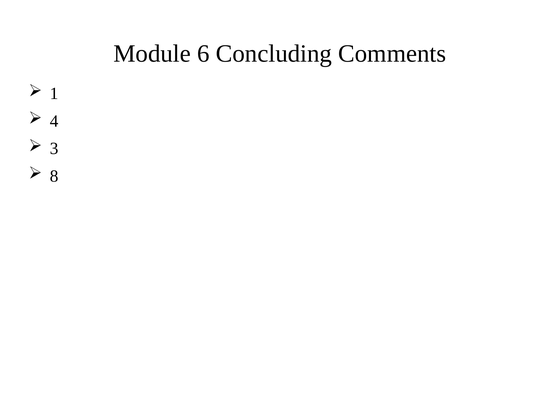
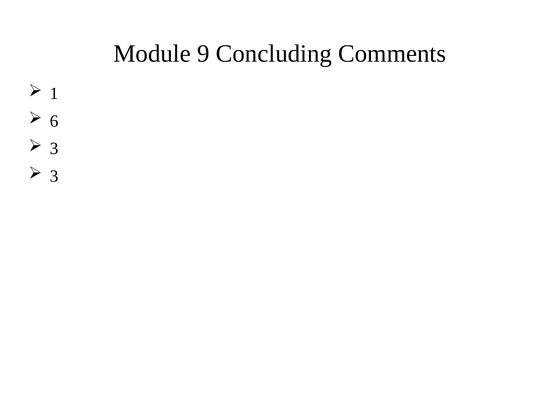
6: 6 -> 9
4: 4 -> 6
8 at (54, 176): 8 -> 3
